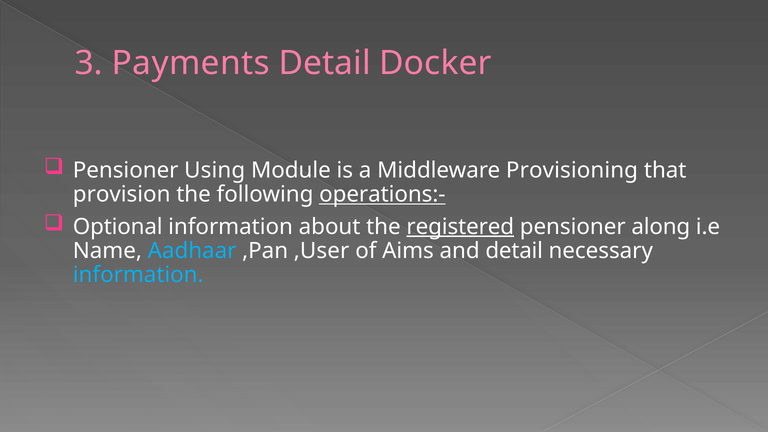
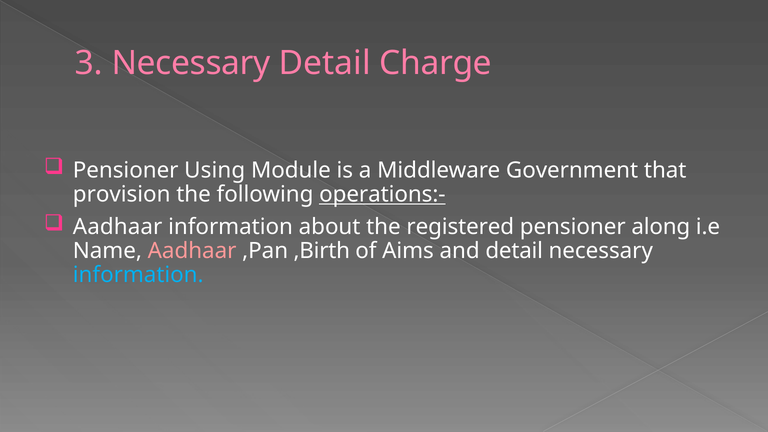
3 Payments: Payments -> Necessary
Docker: Docker -> Charge
Provisioning: Provisioning -> Government
Optional at (118, 227): Optional -> Aadhaar
registered underline: present -> none
Aadhaar at (192, 251) colour: light blue -> pink
,User: ,User -> ,Birth
